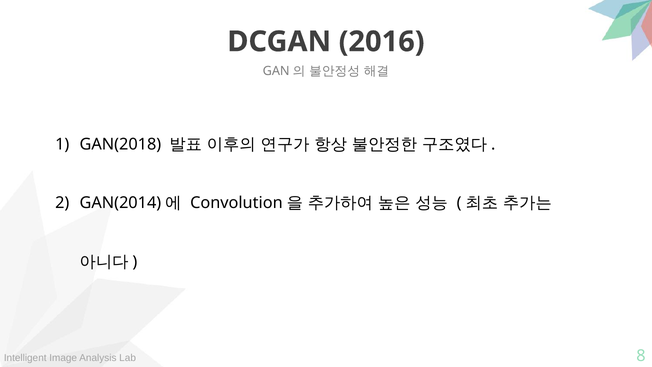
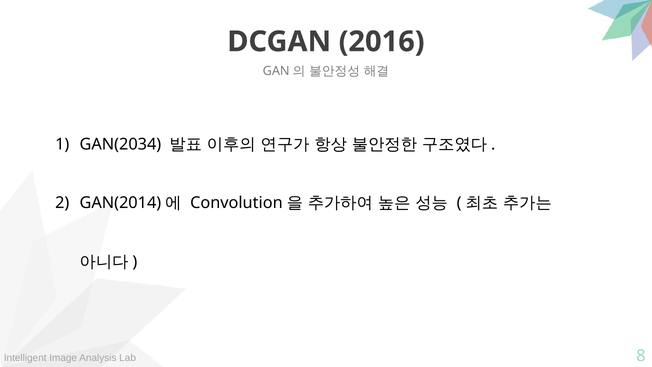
GAN(2018: GAN(2018 -> GAN(2034
